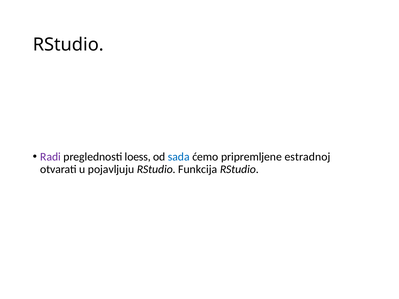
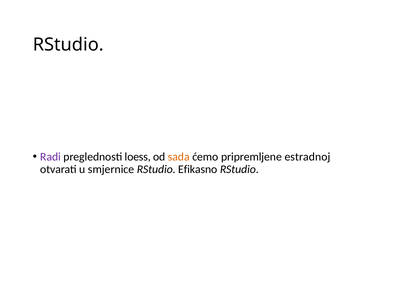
sada colour: blue -> orange
pojavljuju: pojavljuju -> smjernice
Funkcija: Funkcija -> Efikasno
